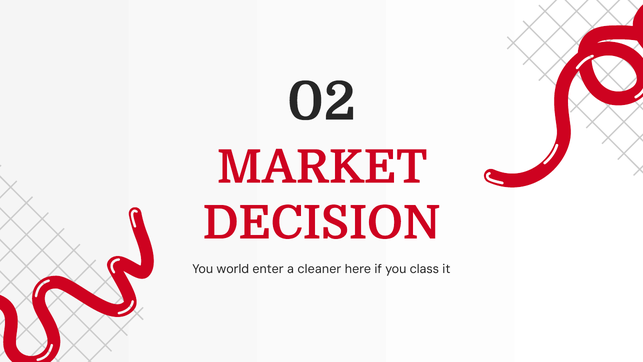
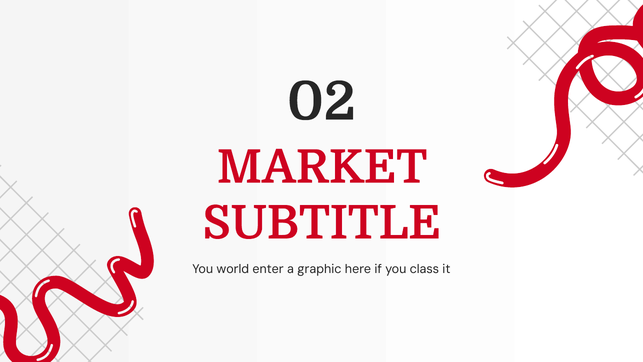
DECISION: DECISION -> SUBTITLE
cleaner: cleaner -> graphic
